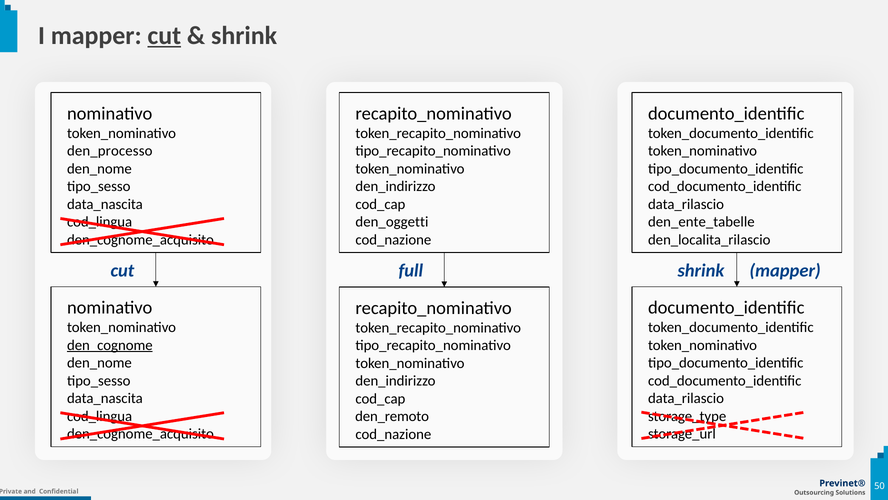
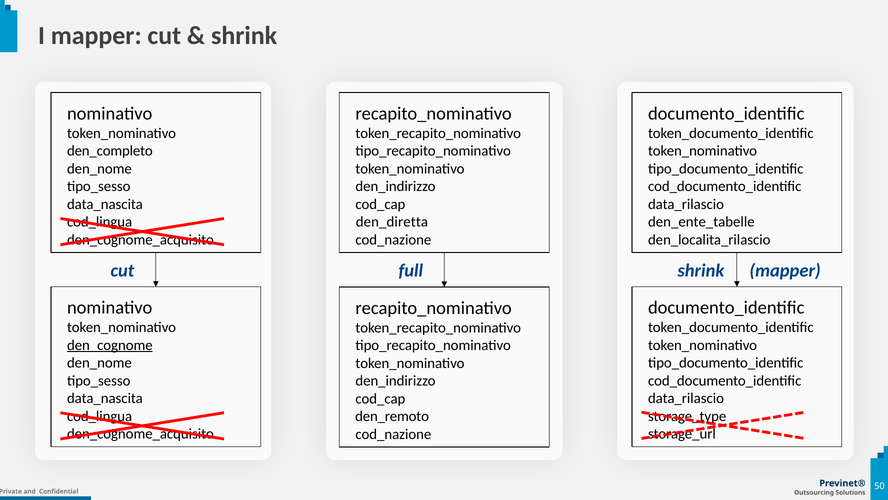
cut at (164, 36) underline: present -> none
den_processo: den_processo -> den_completo
den_oggetti: den_oggetti -> den_diretta
